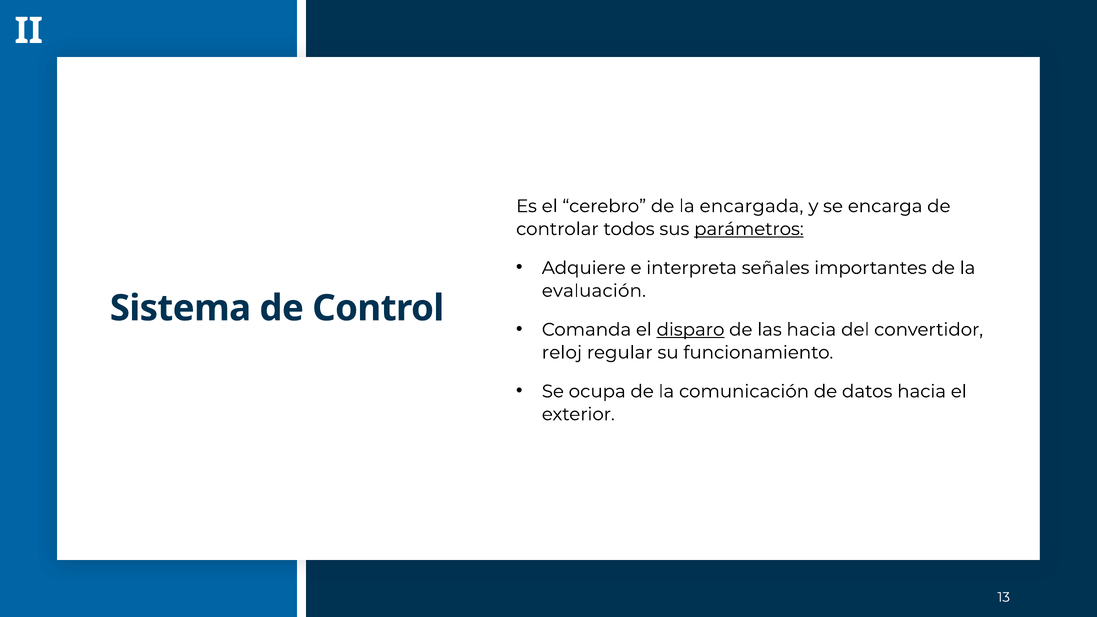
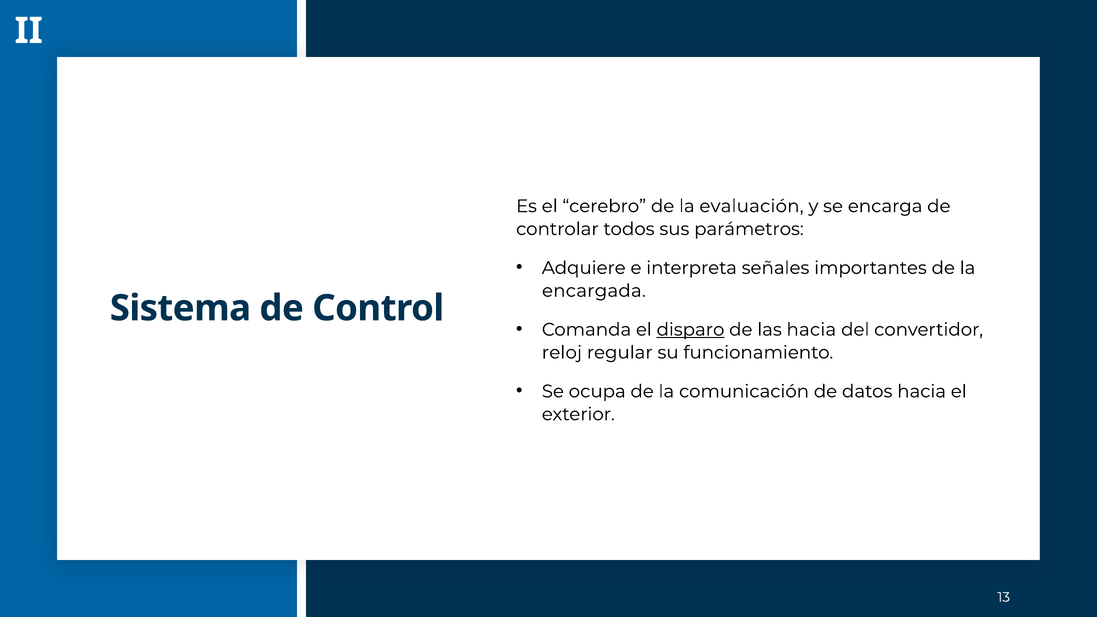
encargada: encargada -> evaluación
parámetros underline: present -> none
evaluación: evaluación -> encargada
